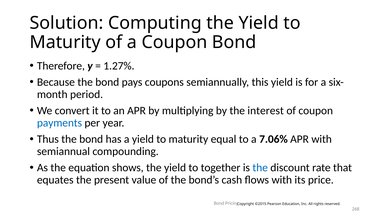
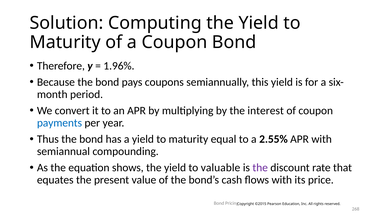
1.27%: 1.27% -> 1.96%
7.06%: 7.06% -> 2.55%
together: together -> valuable
the at (260, 168) colour: blue -> purple
